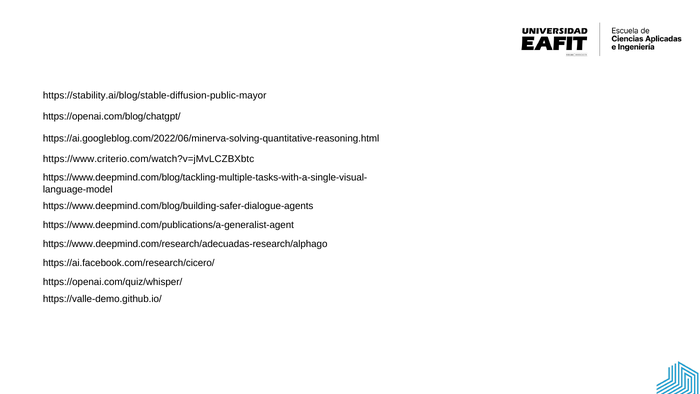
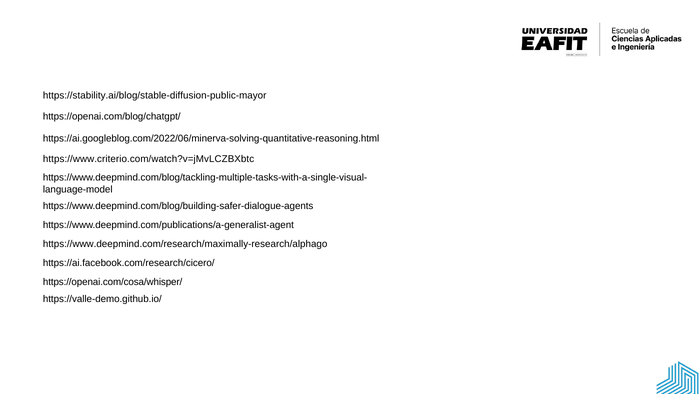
https://www.deepmind.com/research/adecuadas-research/alphago: https://www.deepmind.com/research/adecuadas-research/alphago -> https://www.deepmind.com/research/maximally-research/alphago
https://openai.com/quiz/whisper/: https://openai.com/quiz/whisper/ -> https://openai.com/cosa/whisper/
